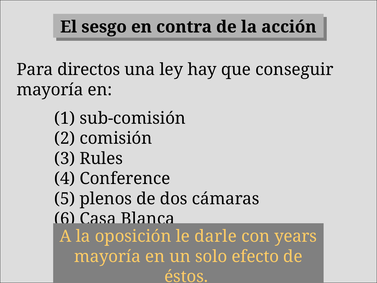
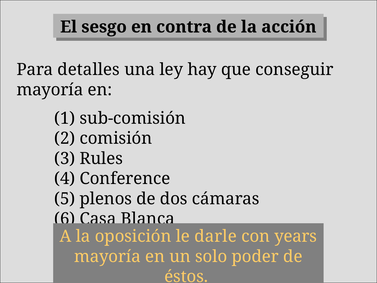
directos: directos -> detalles
efecto: efecto -> poder
